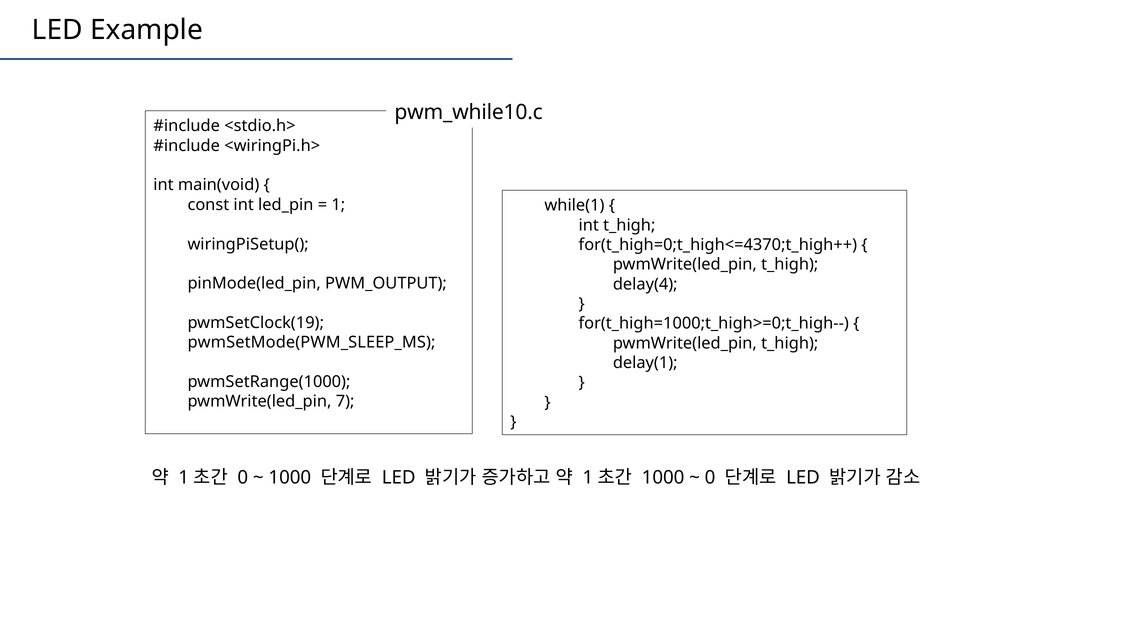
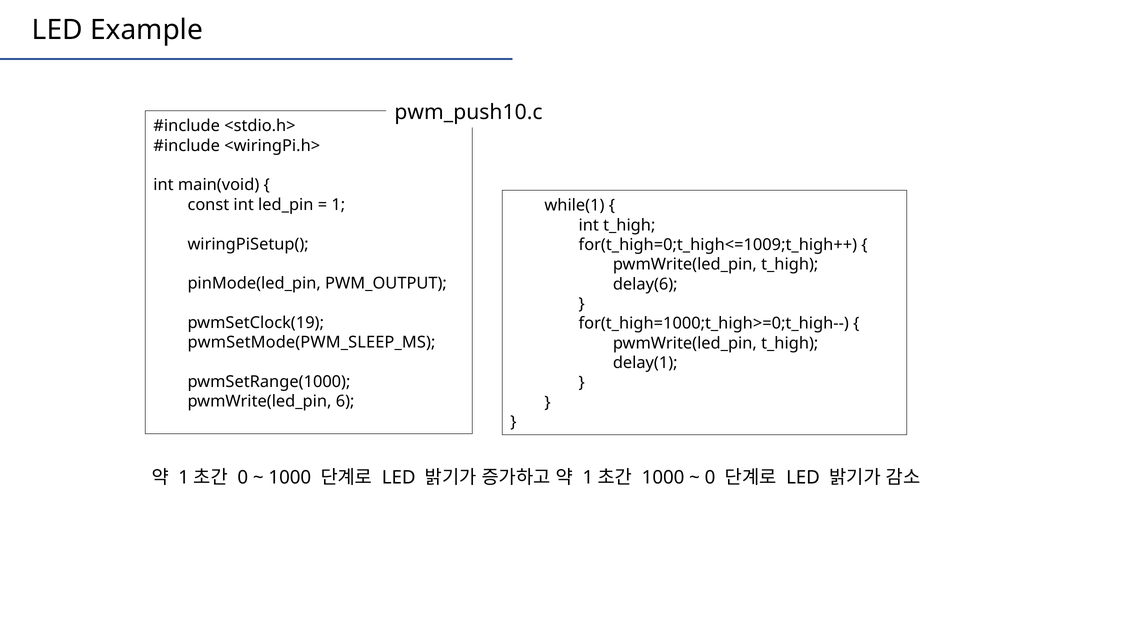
pwm_while10.c: pwm_while10.c -> pwm_push10.c
for(t_high=0;t_high<=4370;t_high++: for(t_high=0;t_high<=4370;t_high++ -> for(t_high=0;t_high<=1009;t_high++
delay(4: delay(4 -> delay(6
7: 7 -> 6
